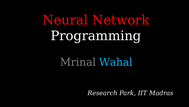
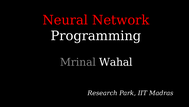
Wahal colour: light blue -> white
